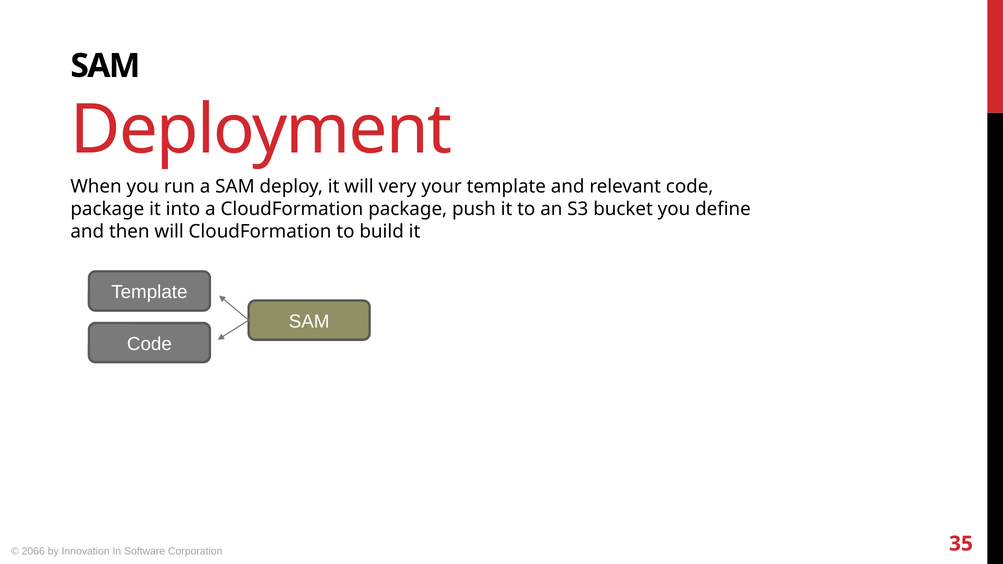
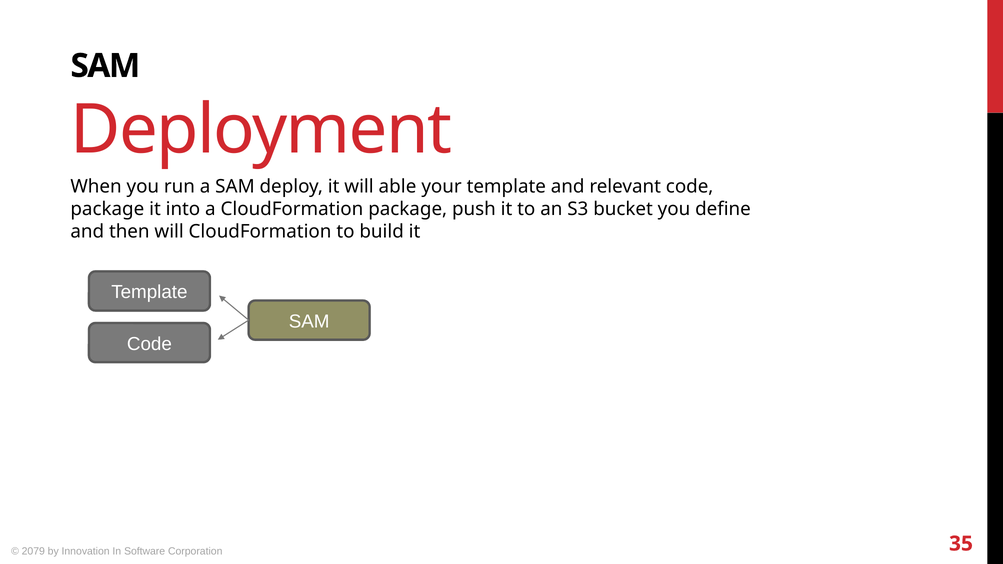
very: very -> able
2066: 2066 -> 2079
